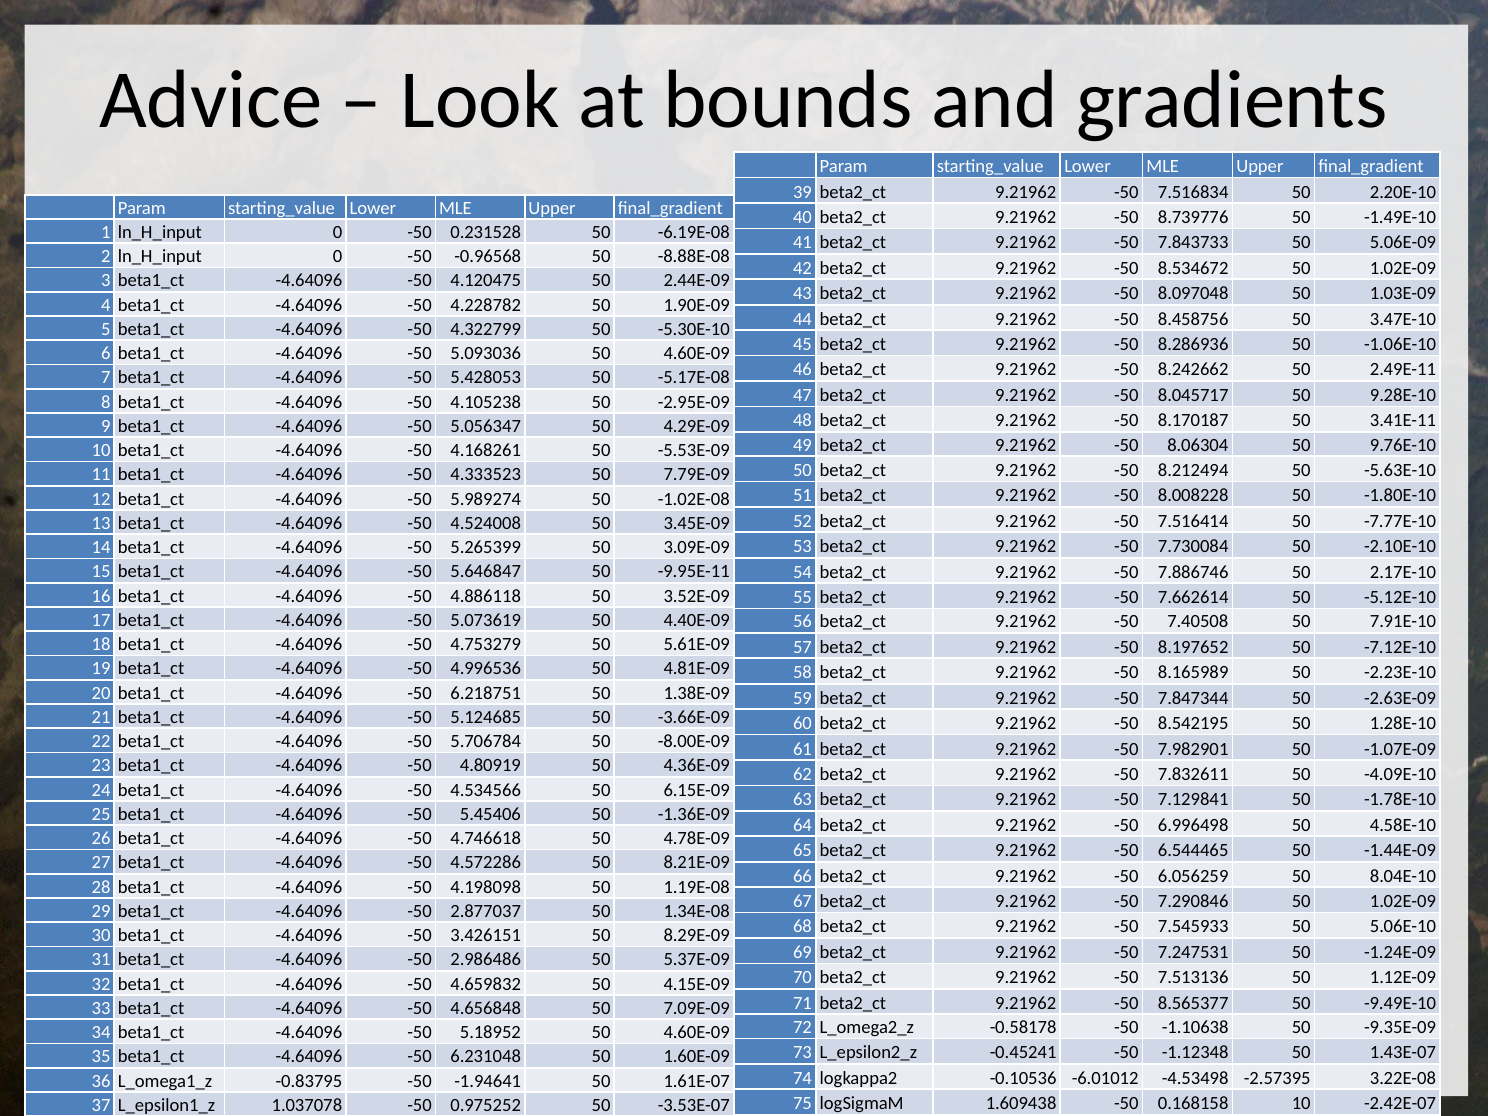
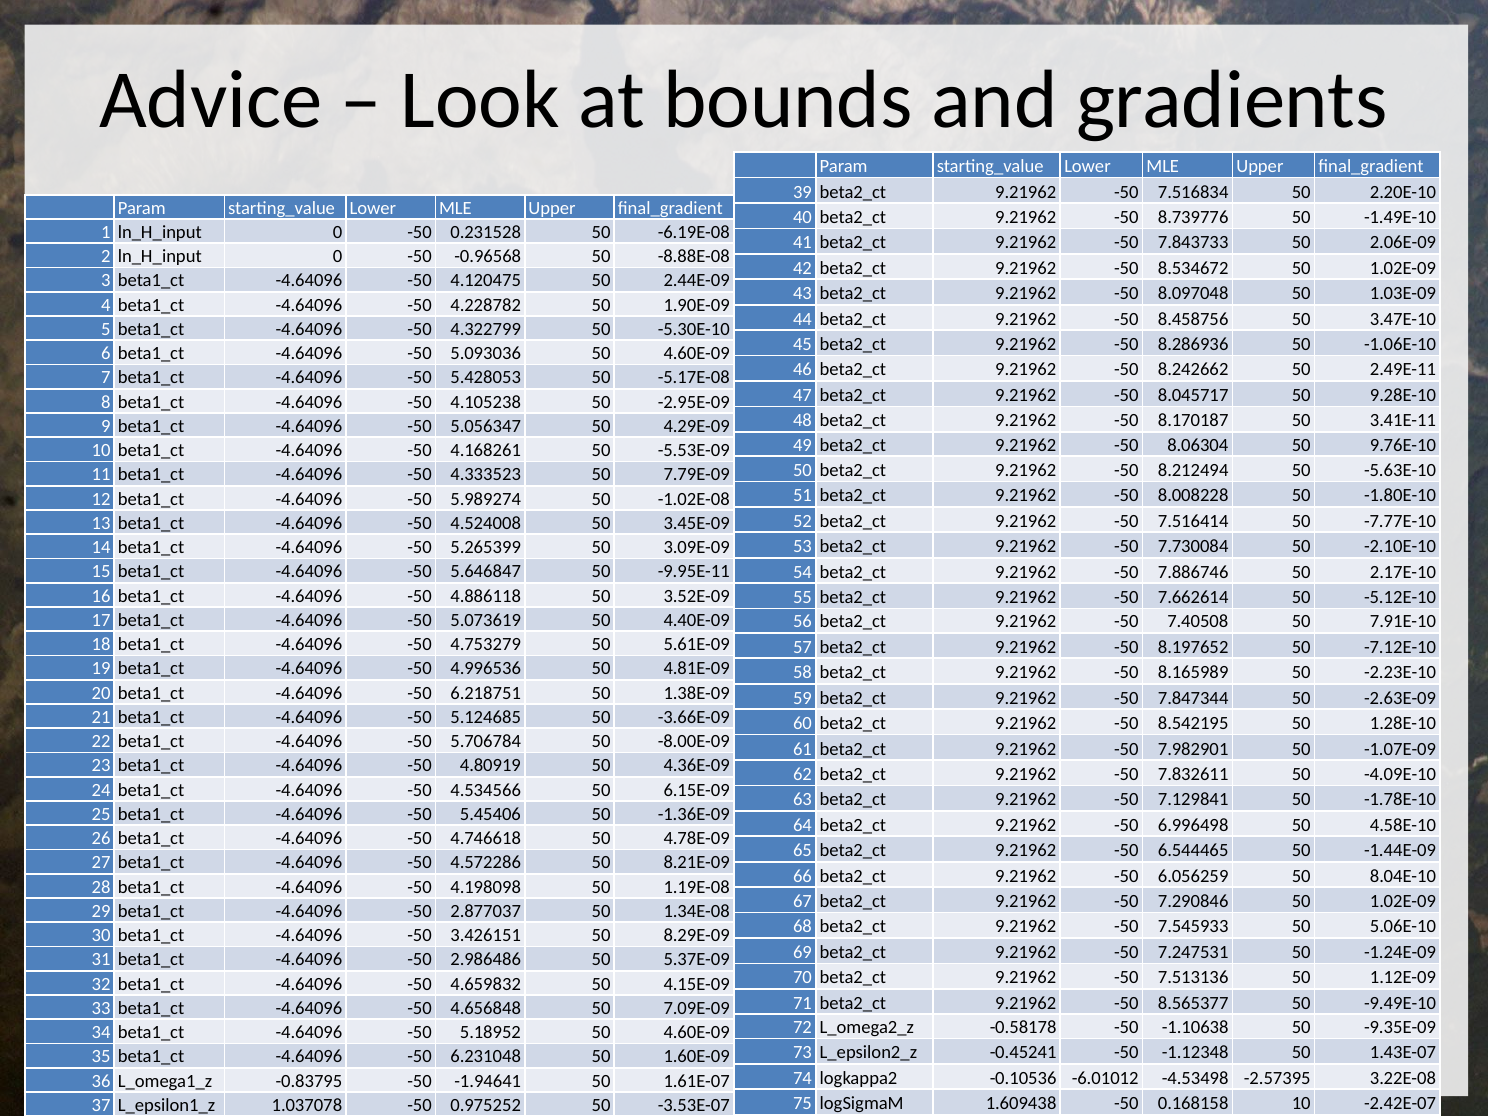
5.06E-09: 5.06E-09 -> 2.06E-09
